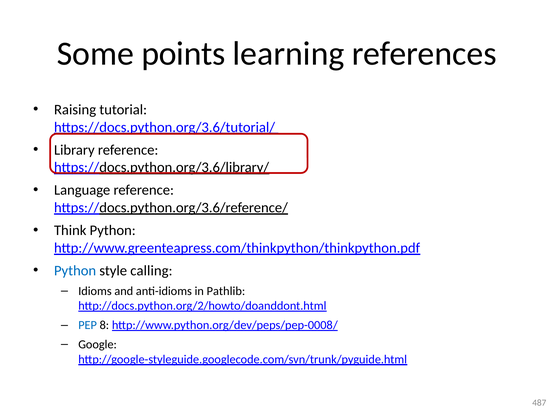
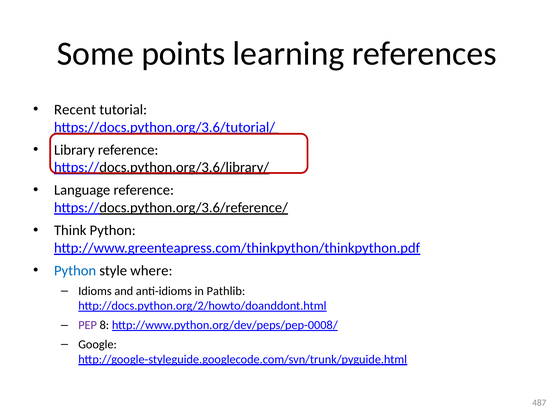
Raising: Raising -> Recent
calling: calling -> where
PEP colour: blue -> purple
